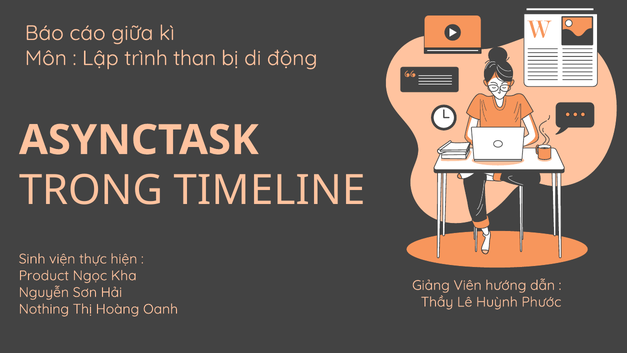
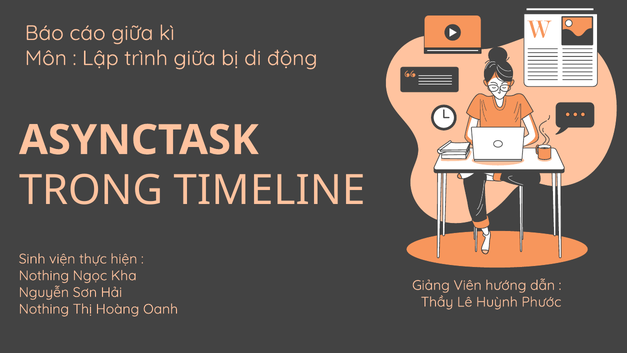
trình than: than -> giữa
Product at (44, 275): Product -> Nothing
